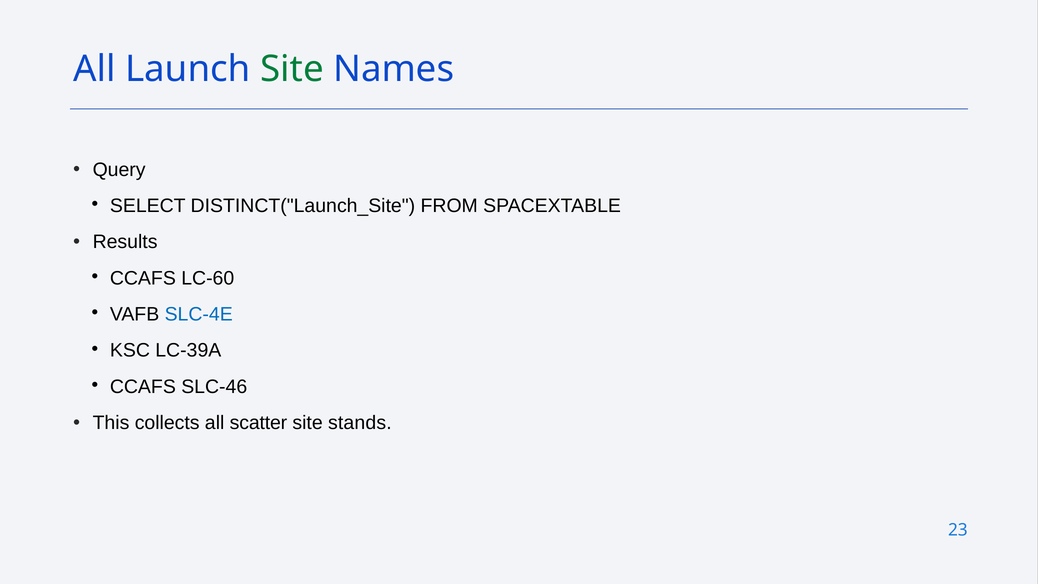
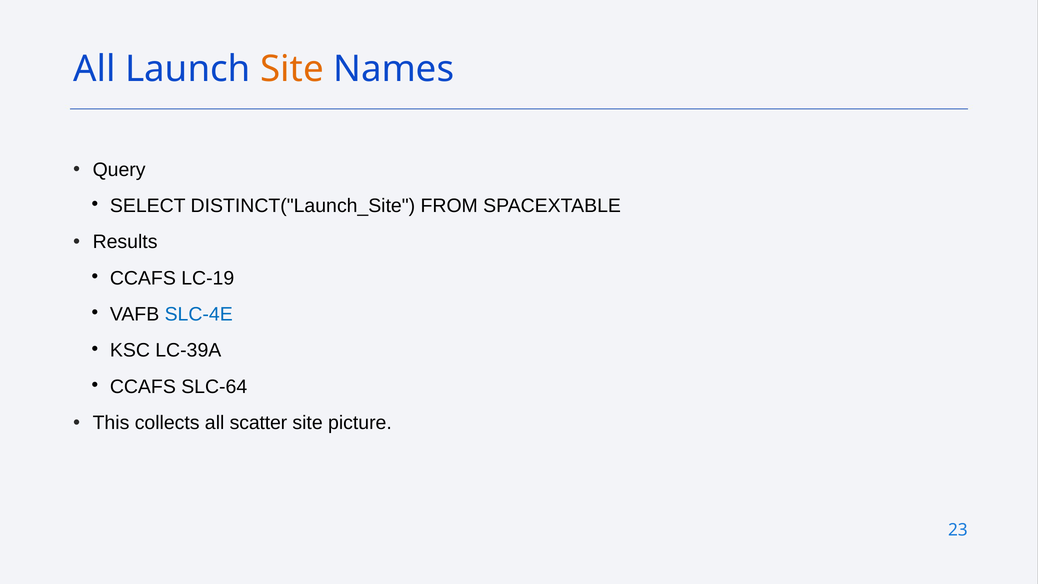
Site at (292, 69) colour: green -> orange
LC-60: LC-60 -> LC-19
SLC-46: SLC-46 -> SLC-64
stands: stands -> picture
